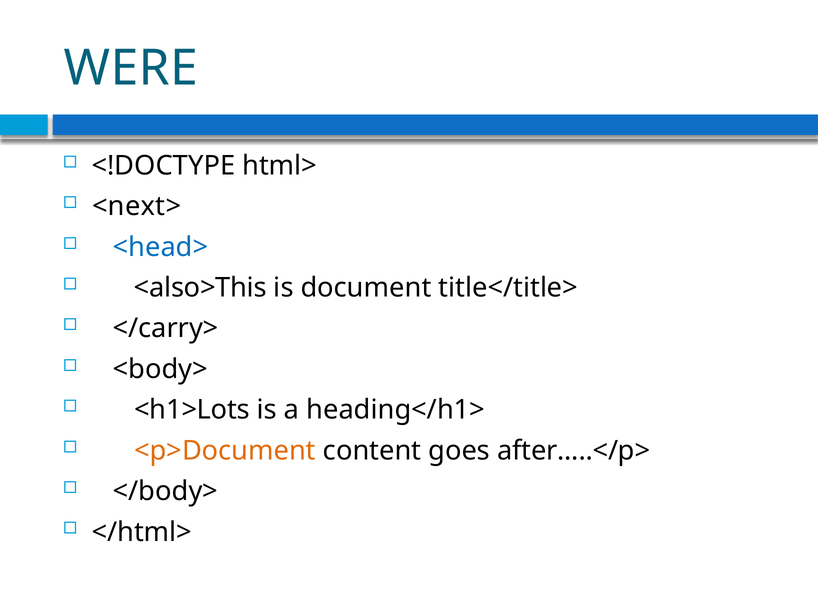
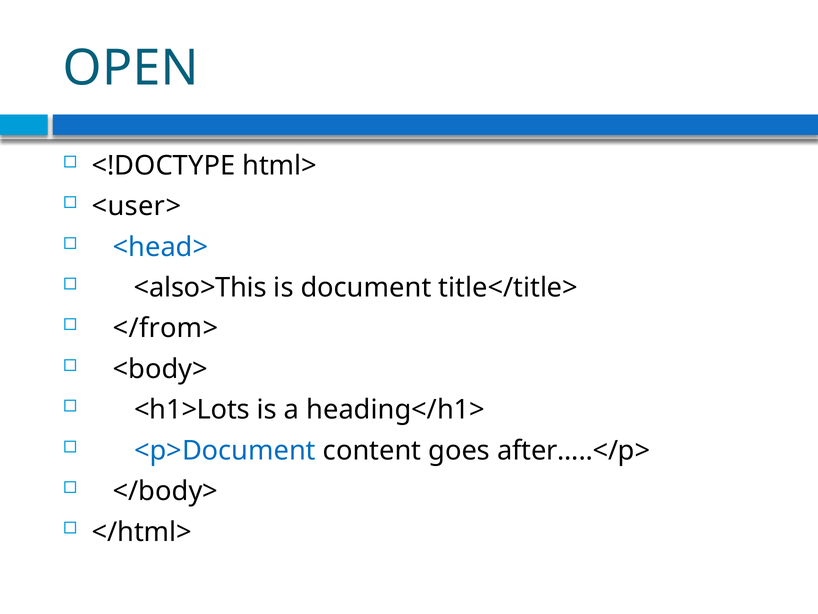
WERE: WERE -> OPEN
<next>: <next> -> <user>
</carry>: </carry> -> </from>
<p>Document colour: orange -> blue
